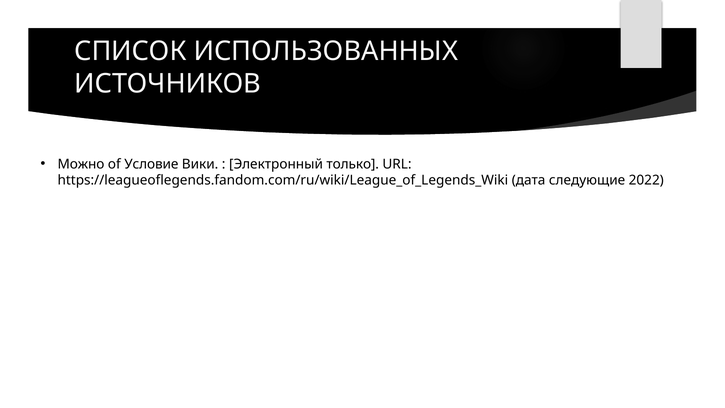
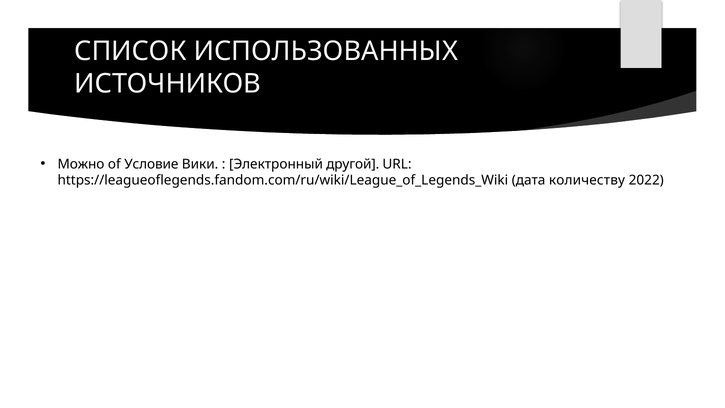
только: только -> другой
следующие: следующие -> количеству
